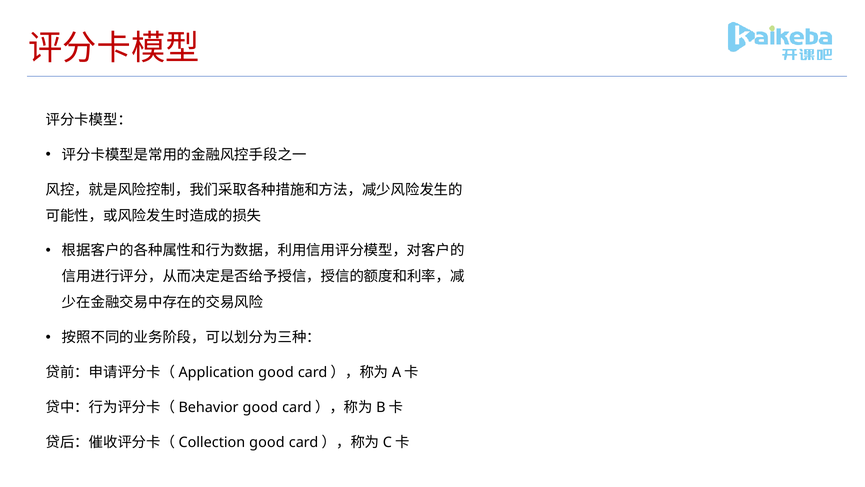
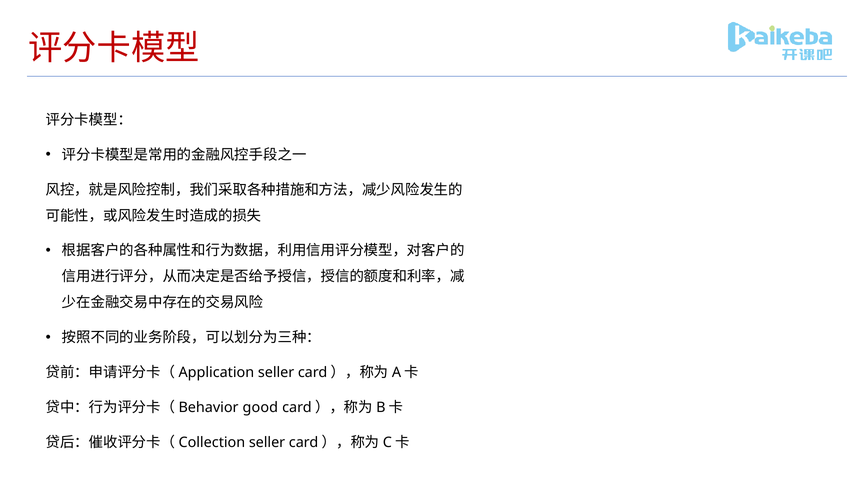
good at (276, 372): good -> seller
good at (267, 442): good -> seller
